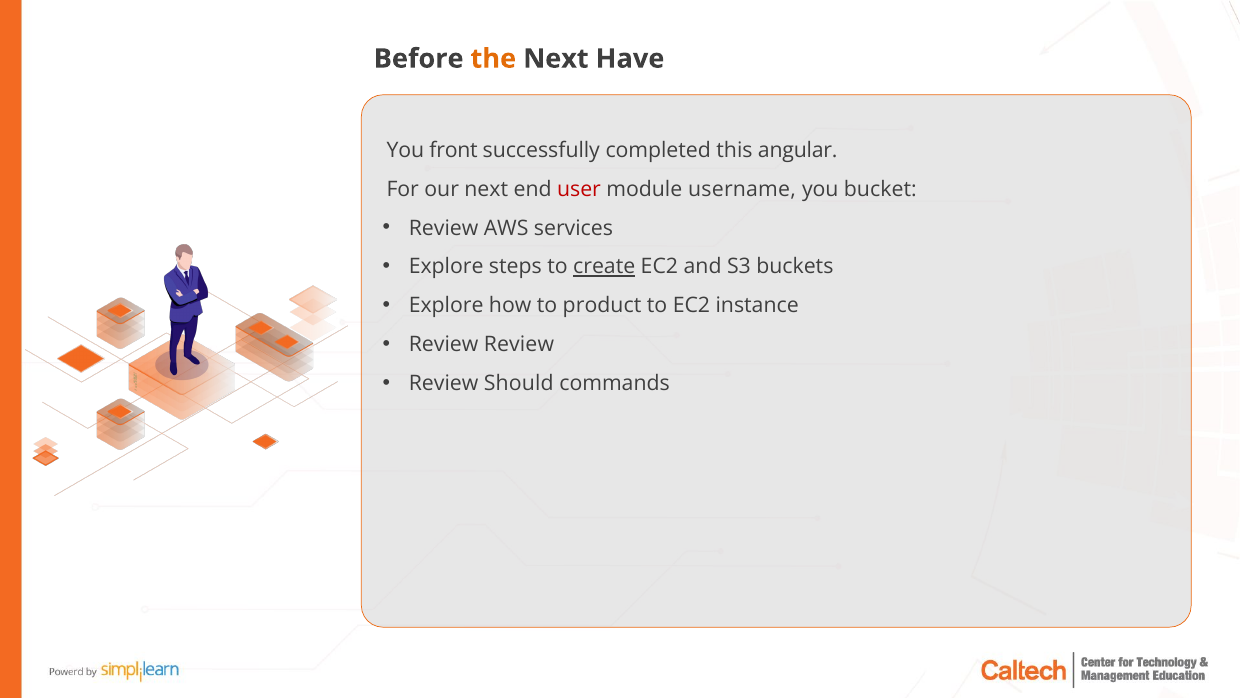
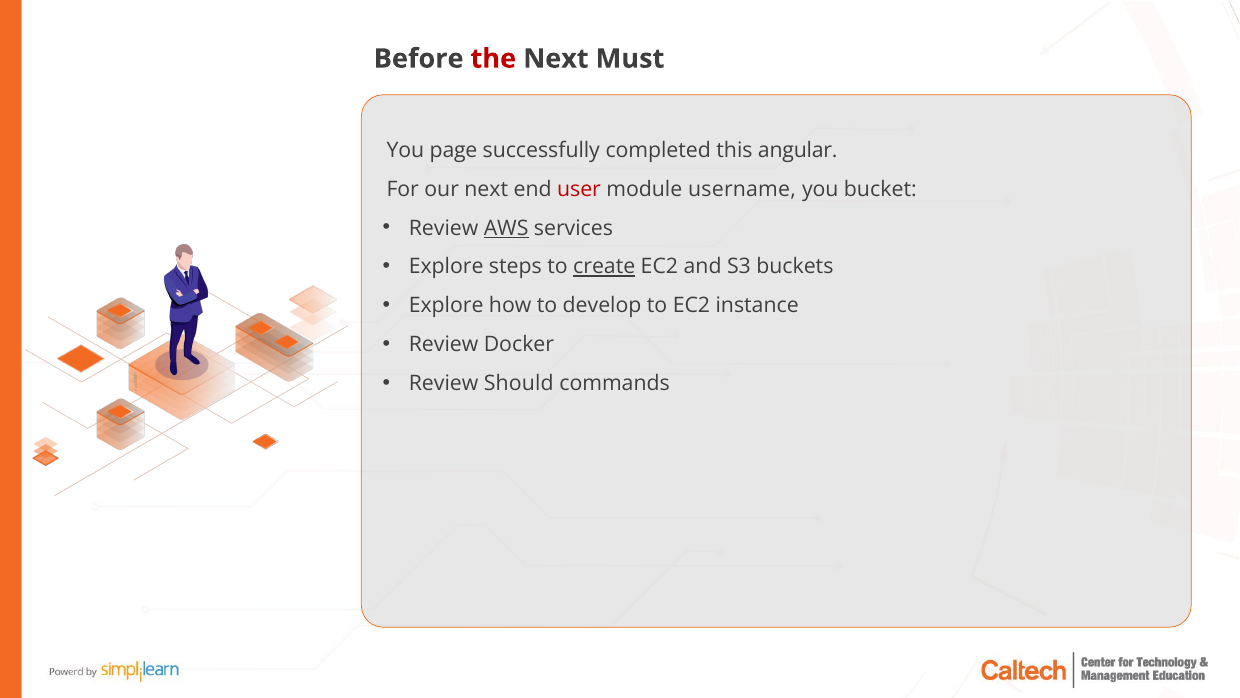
the colour: orange -> red
Have: Have -> Must
front: front -> page
AWS underline: none -> present
product: product -> develop
Review Review: Review -> Docker
